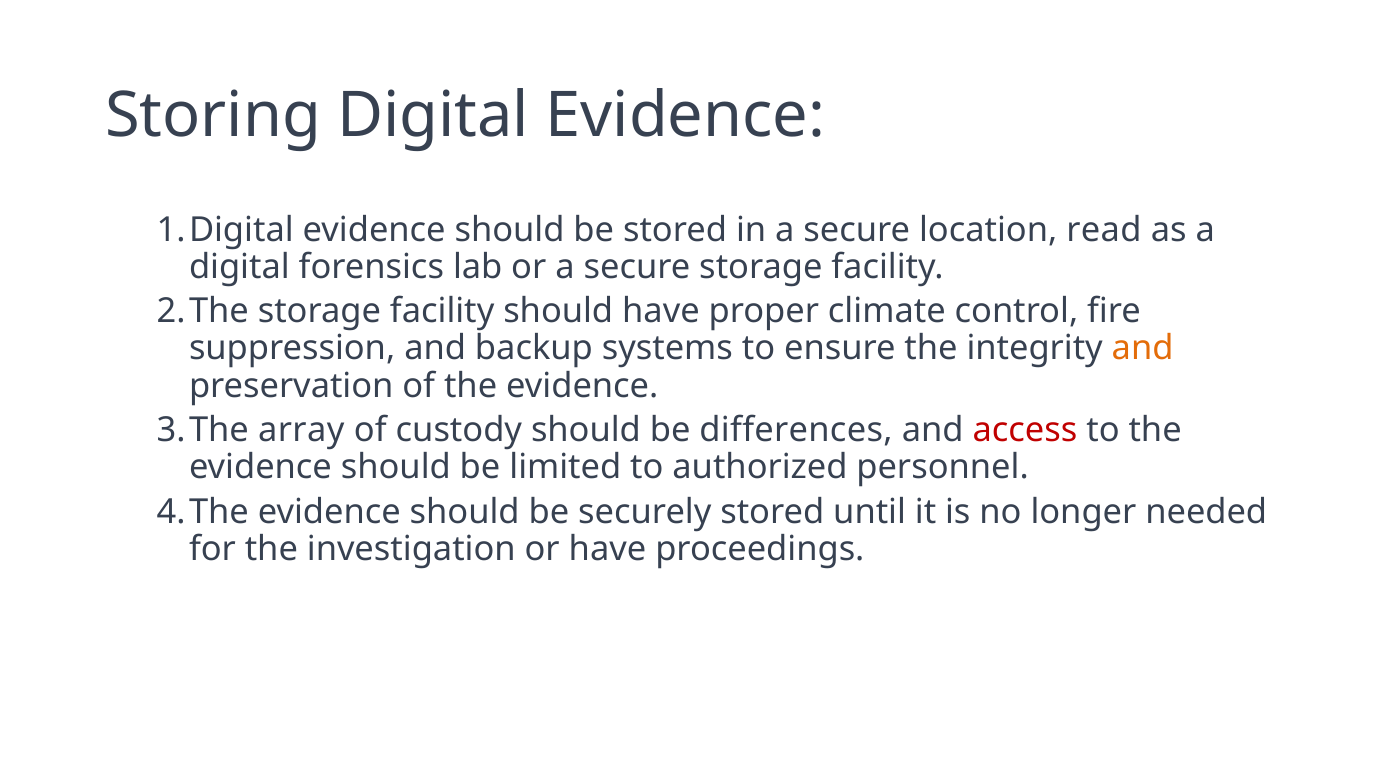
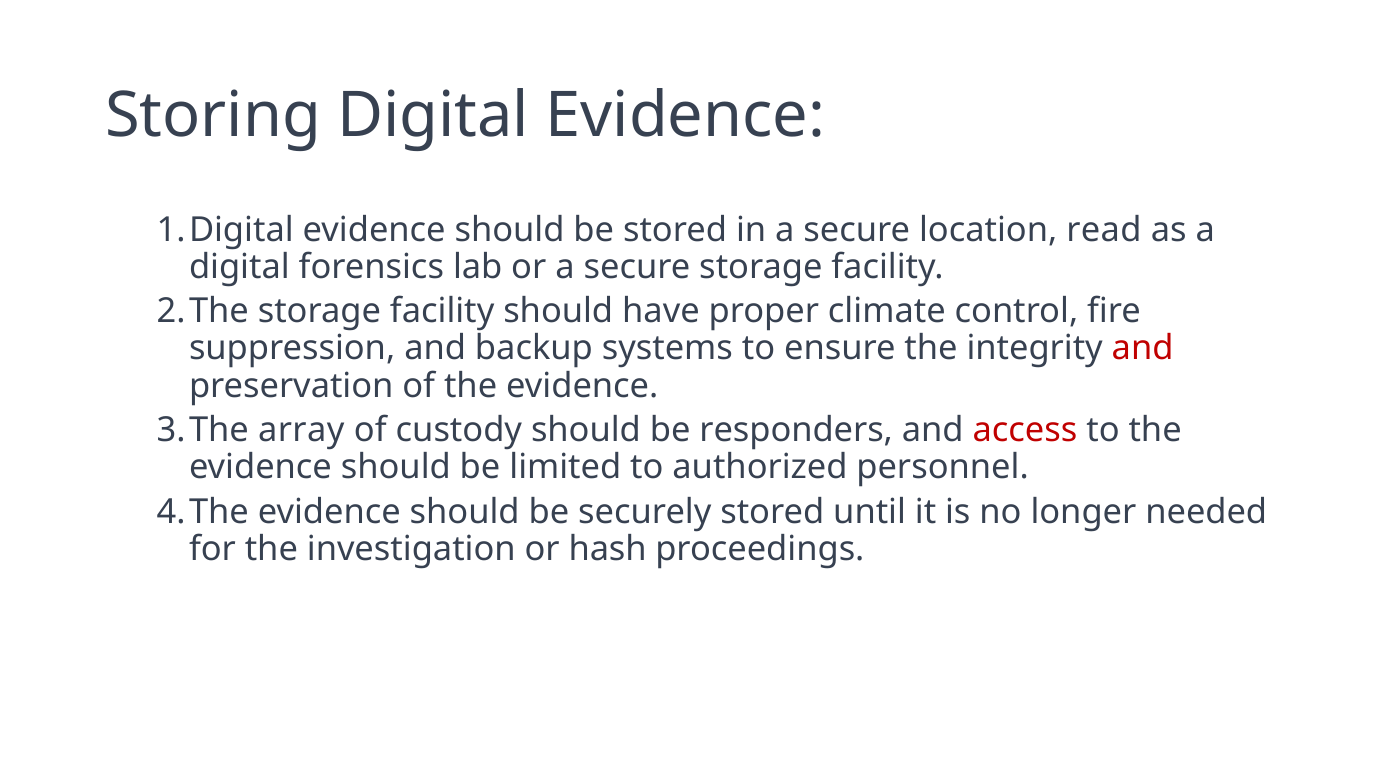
and at (1143, 349) colour: orange -> red
differences: differences -> responders
or have: have -> hash
